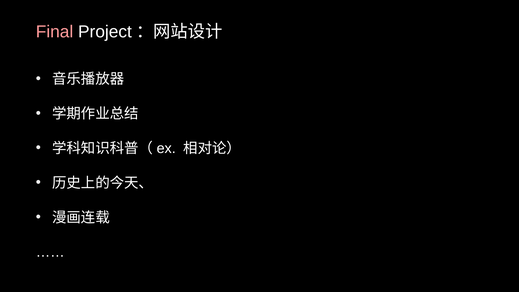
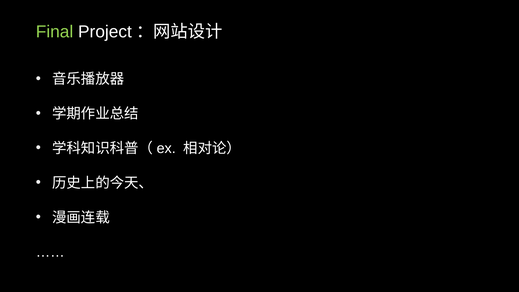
Final colour: pink -> light green
